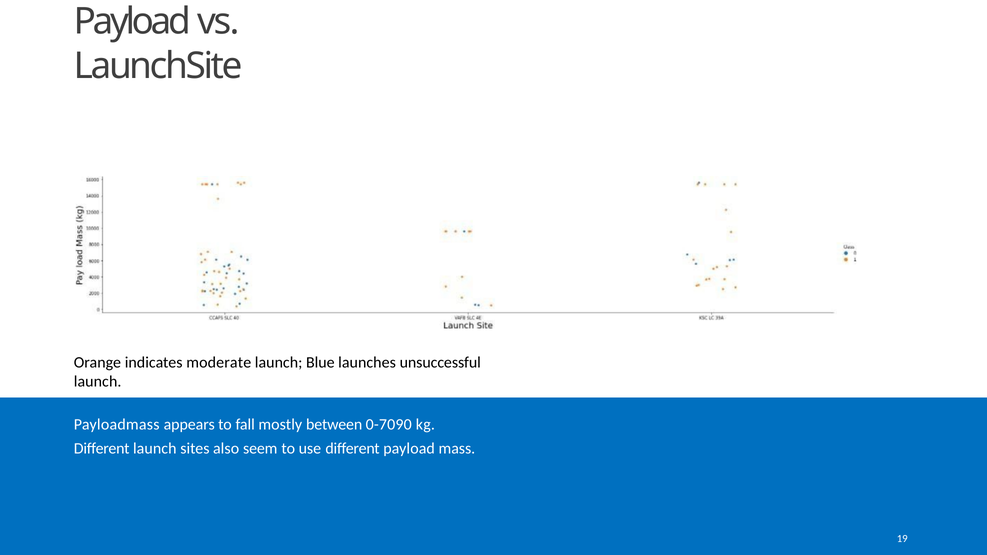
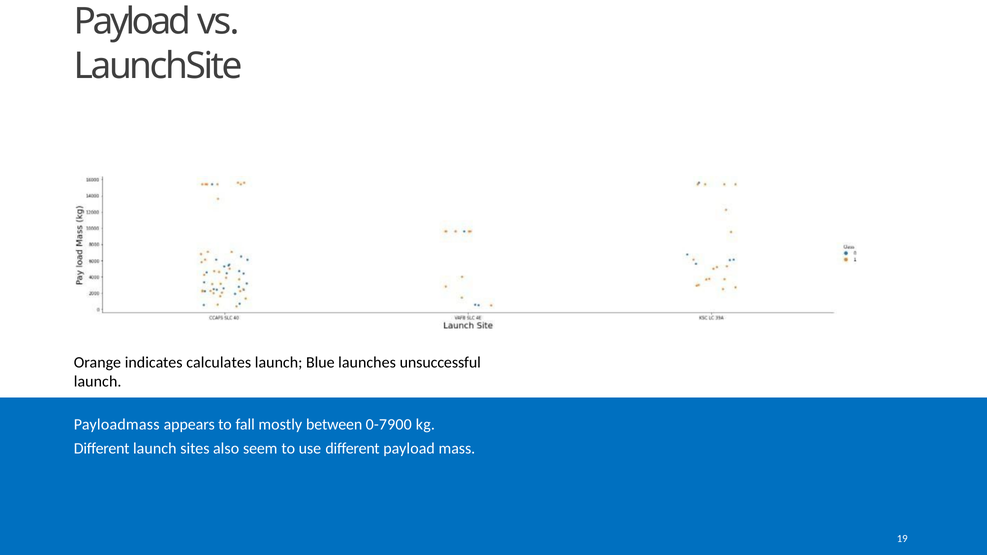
moderate: moderate -> calculates
0-7090: 0-7090 -> 0-7900
